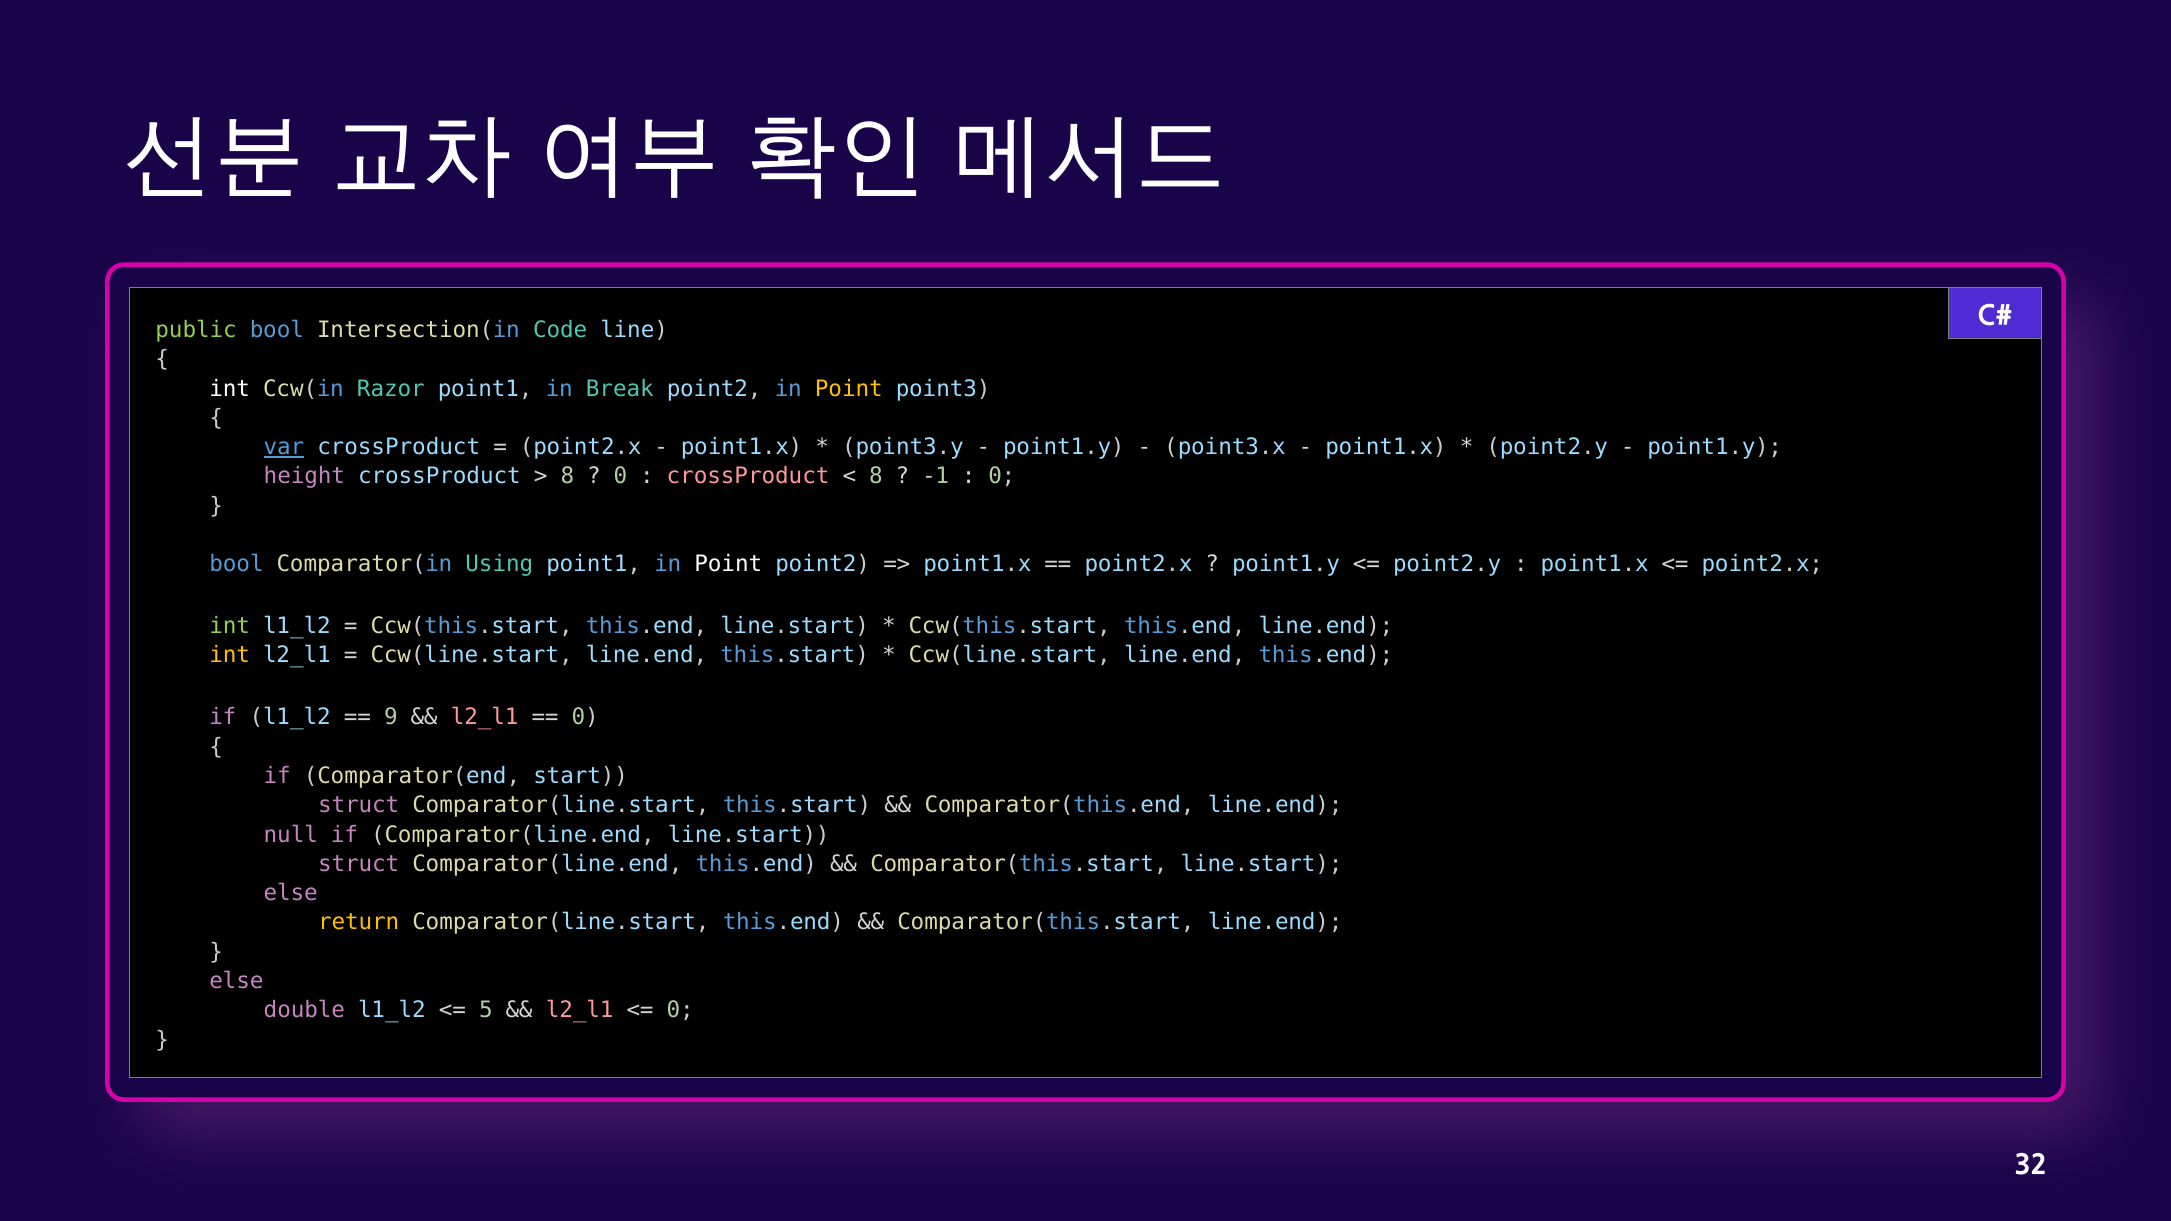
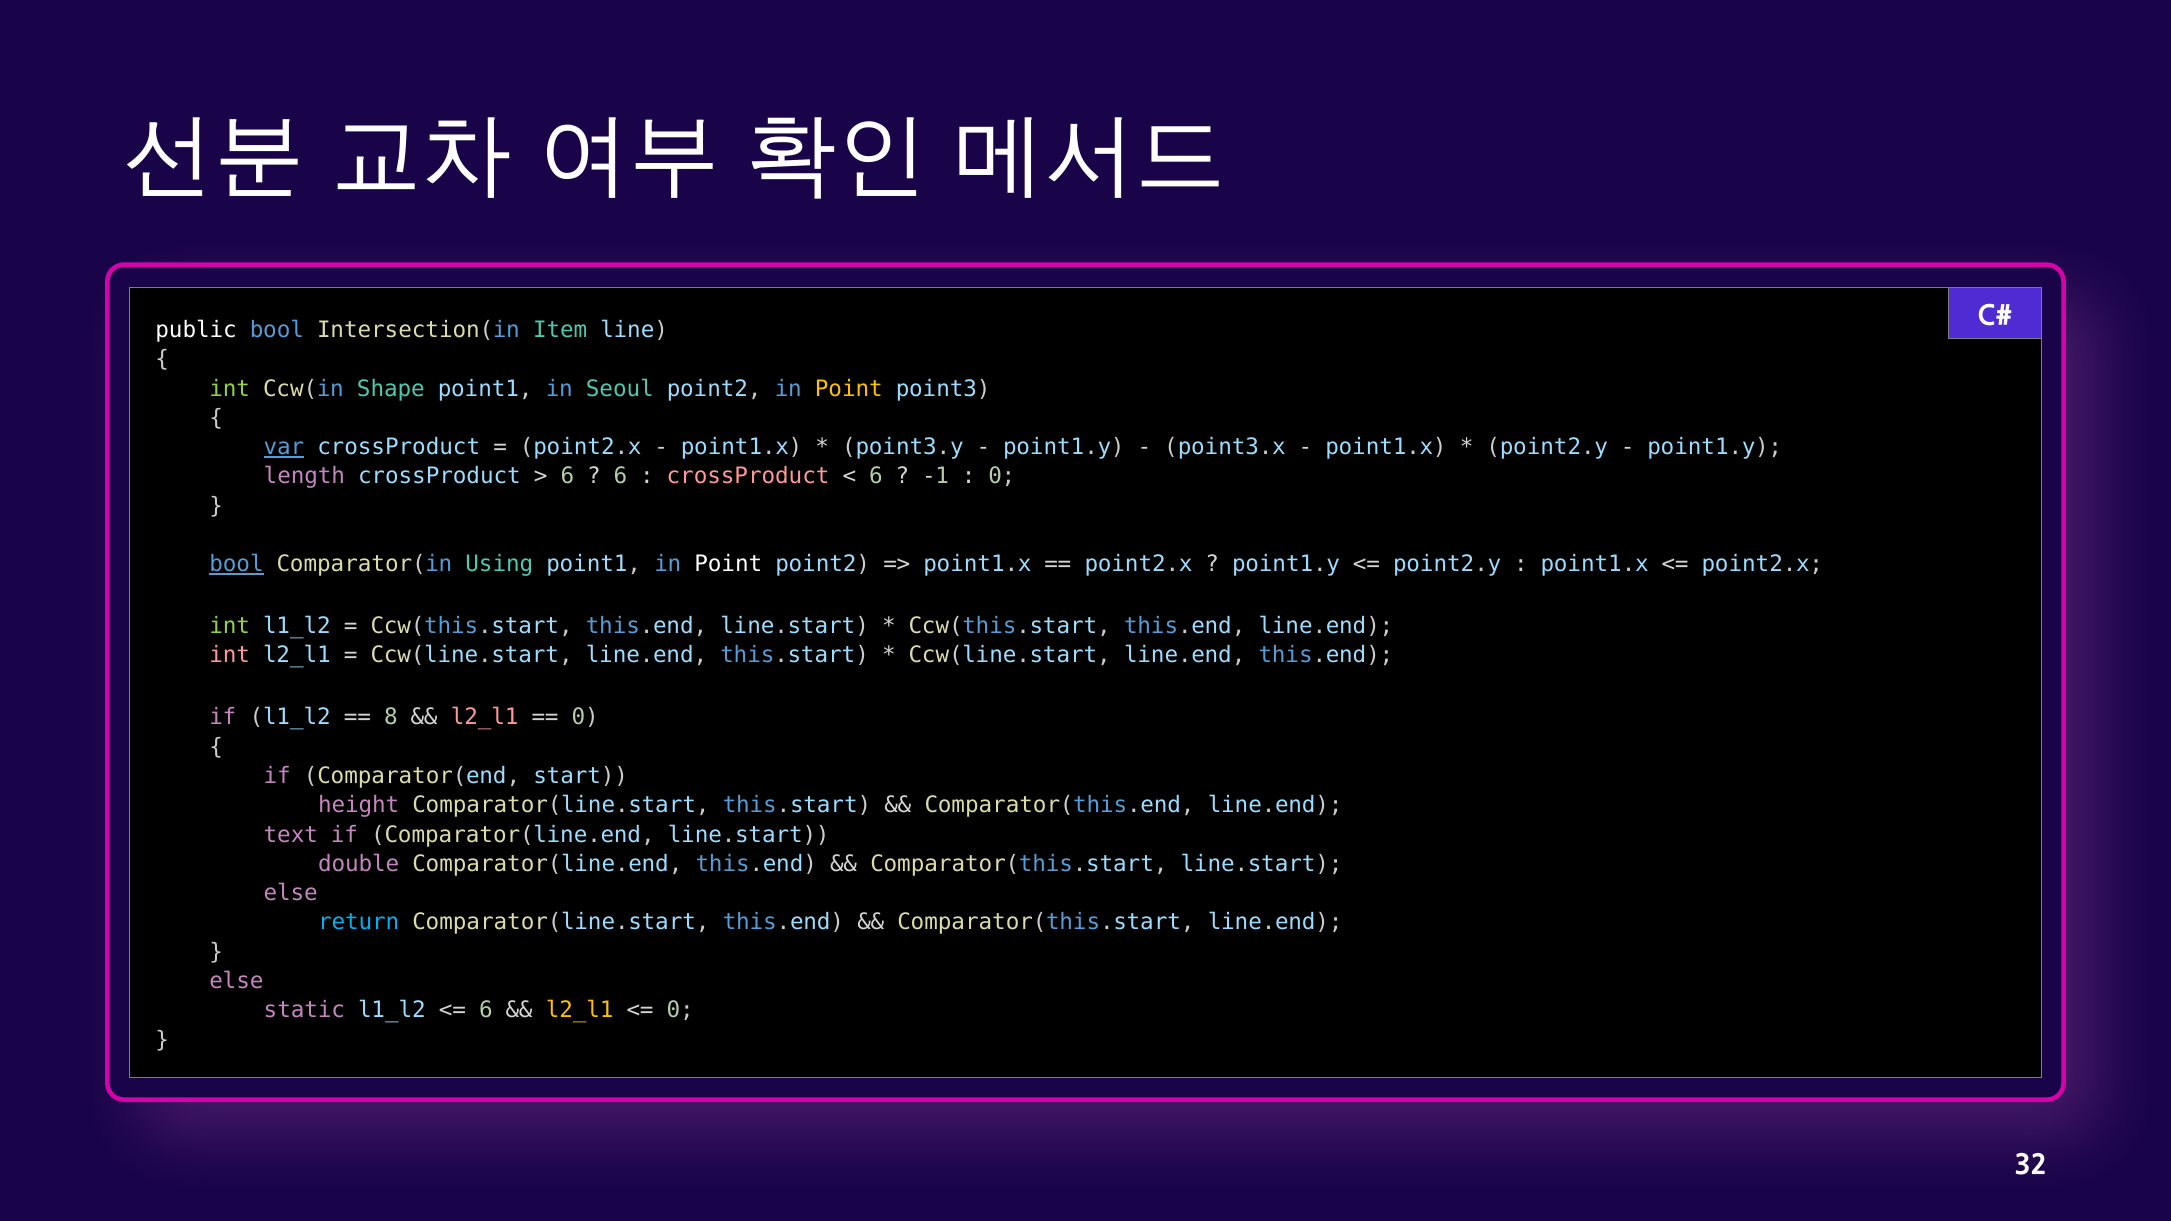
public colour: light green -> white
Code: Code -> Item
int at (230, 389) colour: white -> light green
Razor: Razor -> Shape
Break: Break -> Seoul
height: height -> length
8 at (567, 477): 8 -> 6
0 at (620, 477): 0 -> 6
8 at (876, 477): 8 -> 6
bool at (237, 564) underline: none -> present
int at (230, 656) colour: yellow -> pink
9: 9 -> 8
struct at (359, 805): struct -> height
null: null -> text
struct at (359, 864): struct -> double
return colour: yellow -> light blue
double: double -> static
5 at (486, 1010): 5 -> 6
l2_l1 at (580, 1010) colour: pink -> yellow
